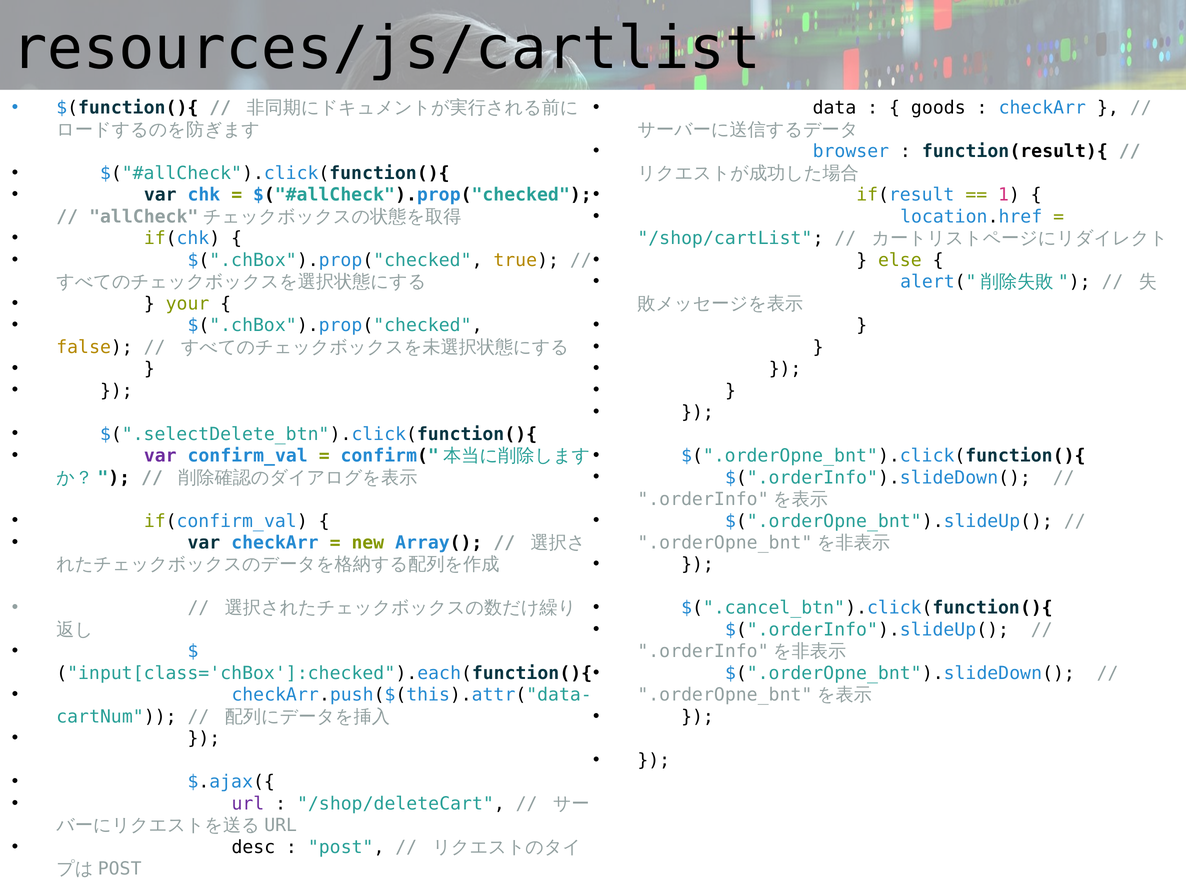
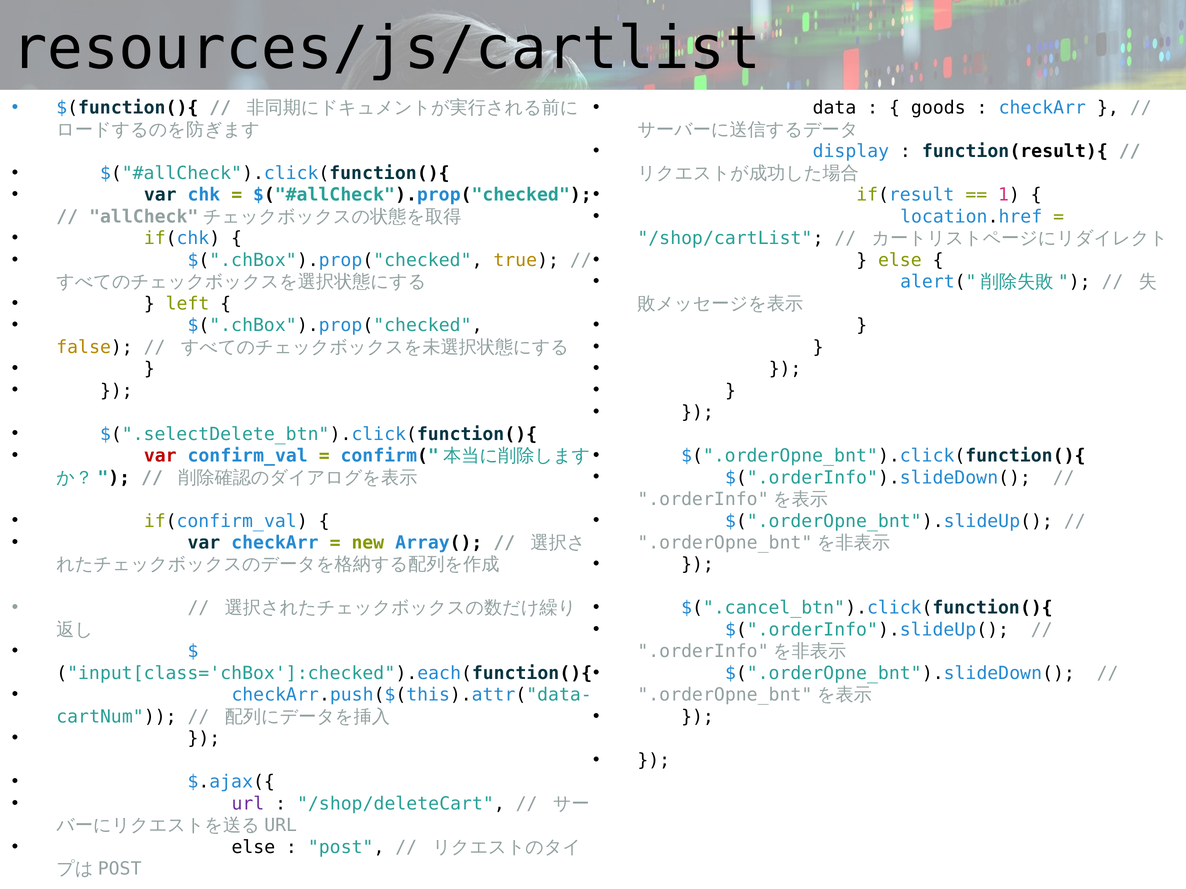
browser: browser -> display
your: your -> left
var at (160, 456) colour: purple -> red
desc at (253, 848): desc -> else
